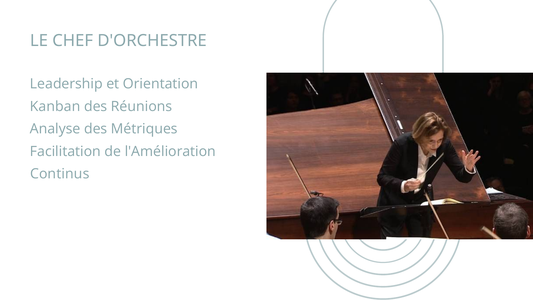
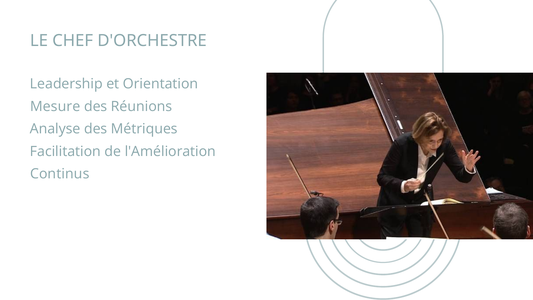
Kanban: Kanban -> Mesure
